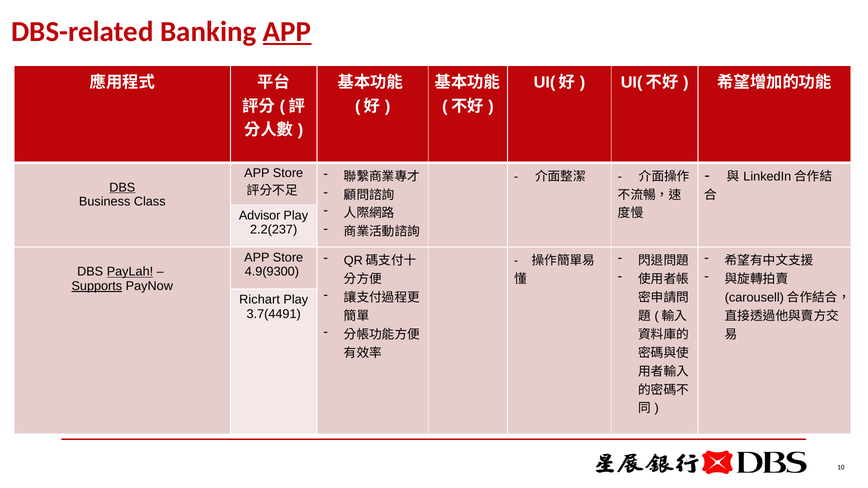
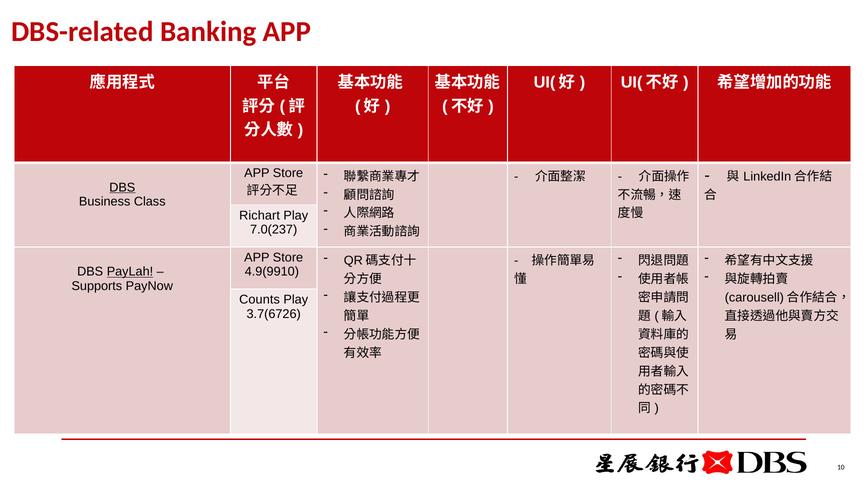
APP at (287, 32) underline: present -> none
Advisor: Advisor -> Richart
2.2(237: 2.2(237 -> 7.0(237
4.9(9300: 4.9(9300 -> 4.9(9910
Supports underline: present -> none
Richart: Richart -> Counts
3.7(4491: 3.7(4491 -> 3.7(6726
